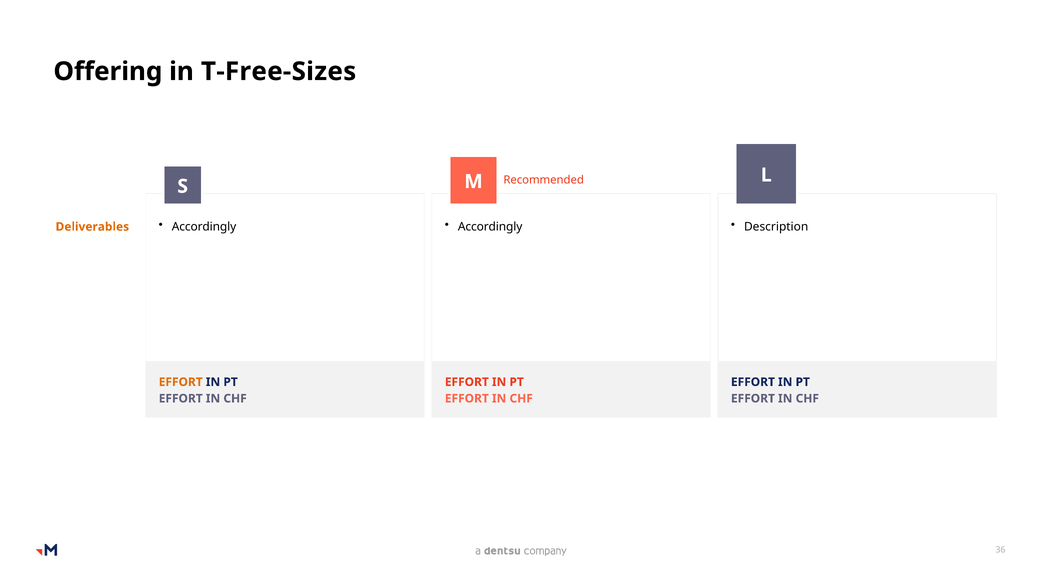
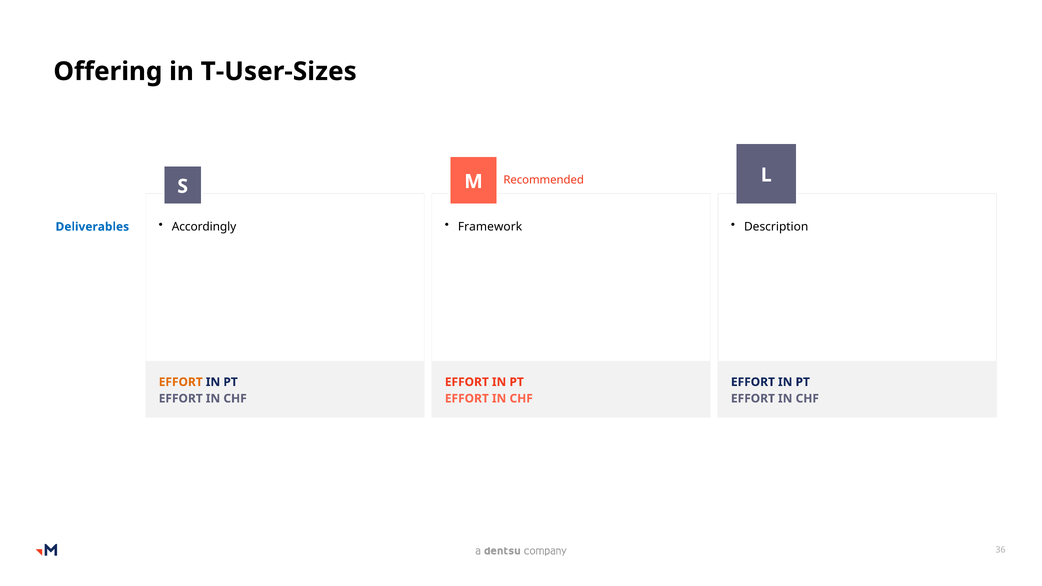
T-Free-Sizes: T-Free-Sizes -> T-User-Sizes
Accordingly at (490, 227): Accordingly -> Framework
Deliverables colour: orange -> blue
